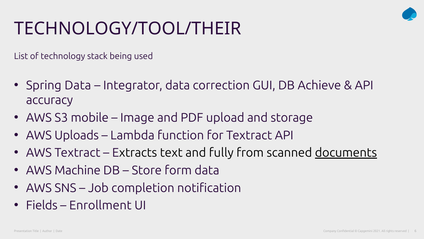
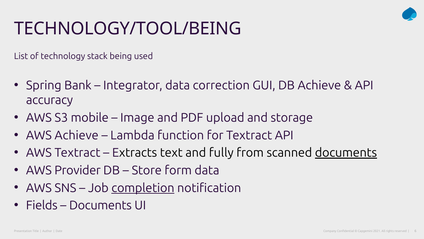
TECHNOLOGY/TOOL/THEIR: TECHNOLOGY/TOOL/THEIR -> TECHNOLOGY/TOOL/BEING
Spring Data: Data -> Bank
AWS Uploads: Uploads -> Achieve
Machine: Machine -> Provider
completion underline: none -> present
Enrollment at (100, 205): Enrollment -> Documents
